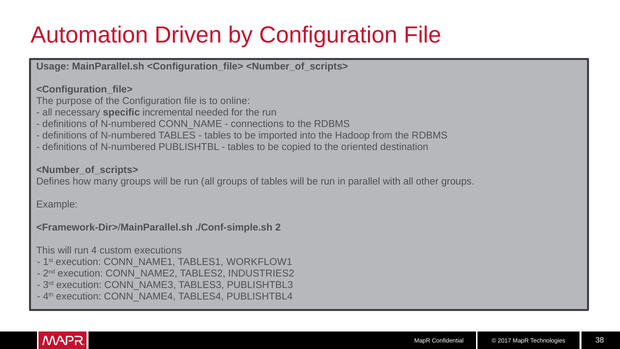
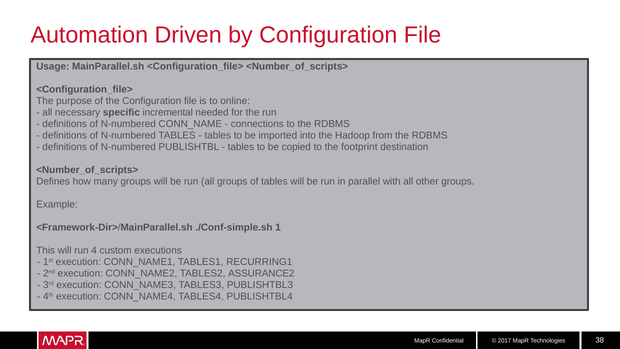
oriented: oriented -> footprint
2: 2 -> 1
WORKFLOW1: WORKFLOW1 -> RECURRING1
INDUSTRIES2: INDUSTRIES2 -> ASSURANCE2
